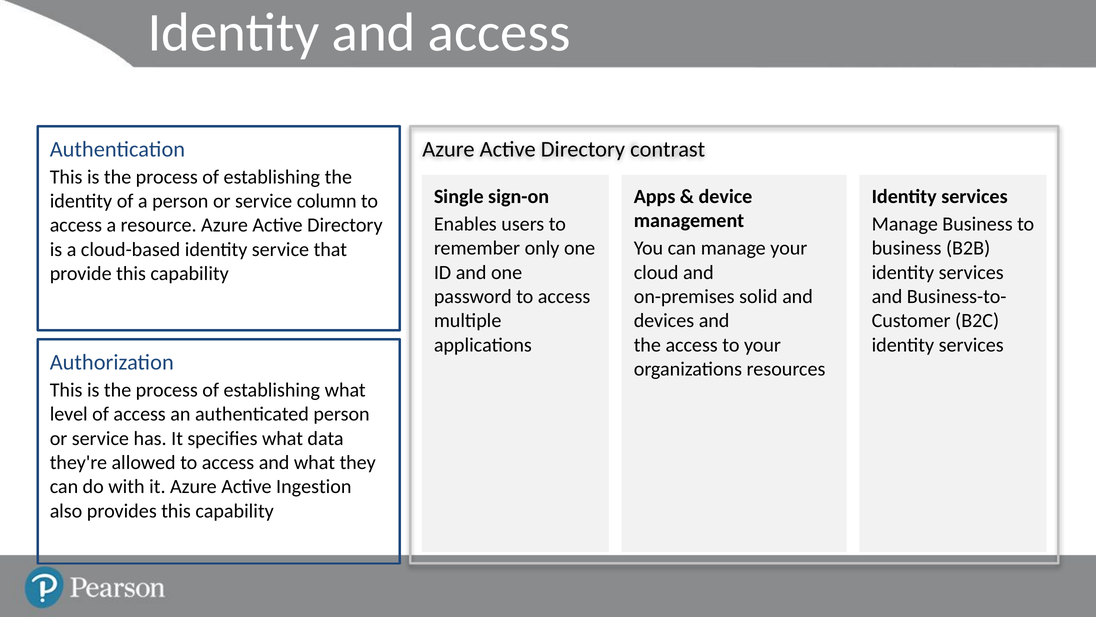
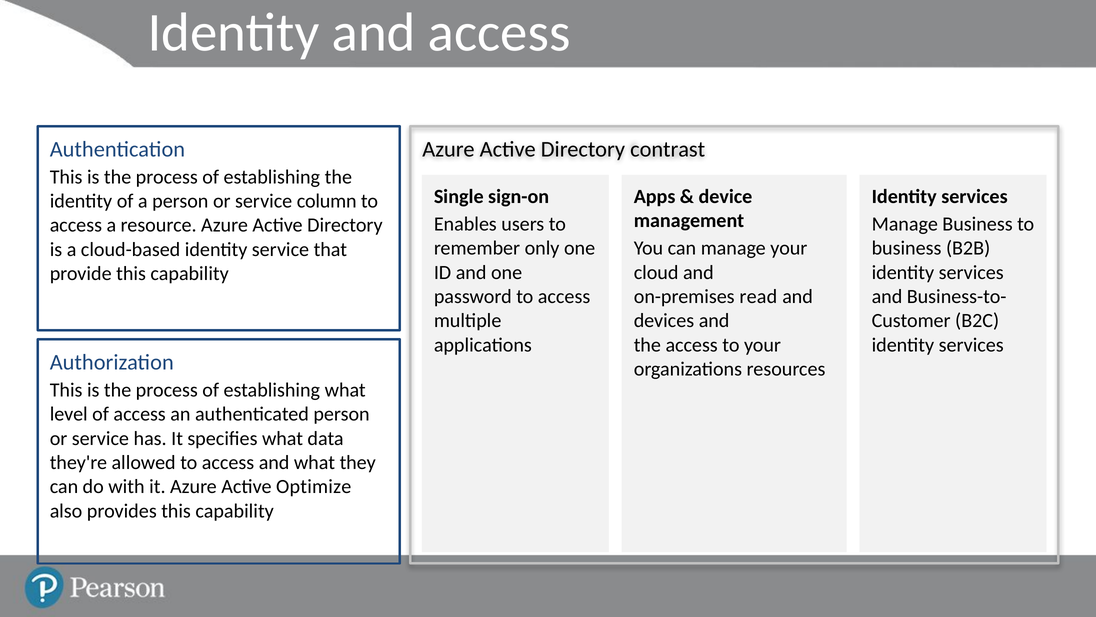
solid: solid -> read
Ingestion: Ingestion -> Optimize
